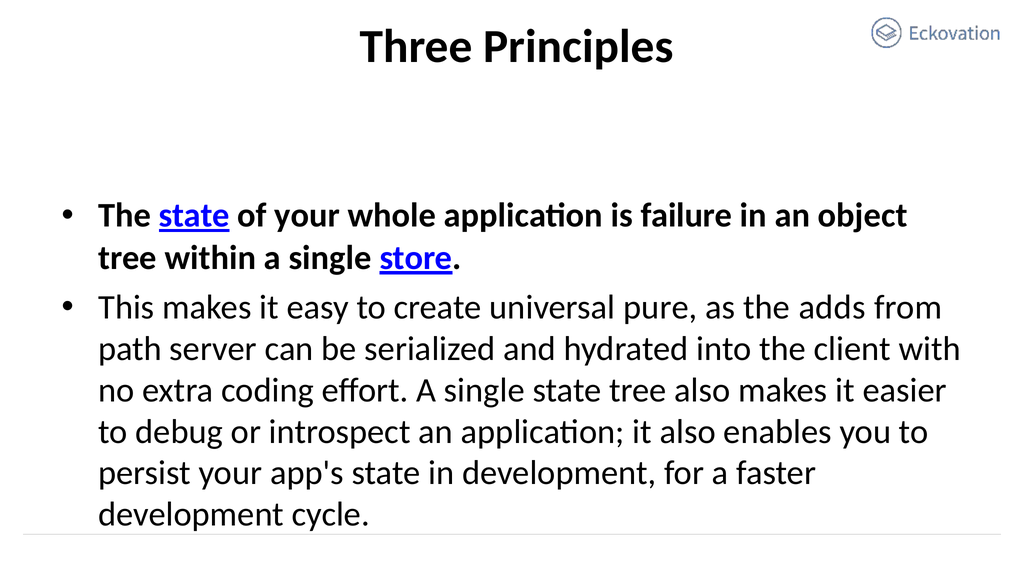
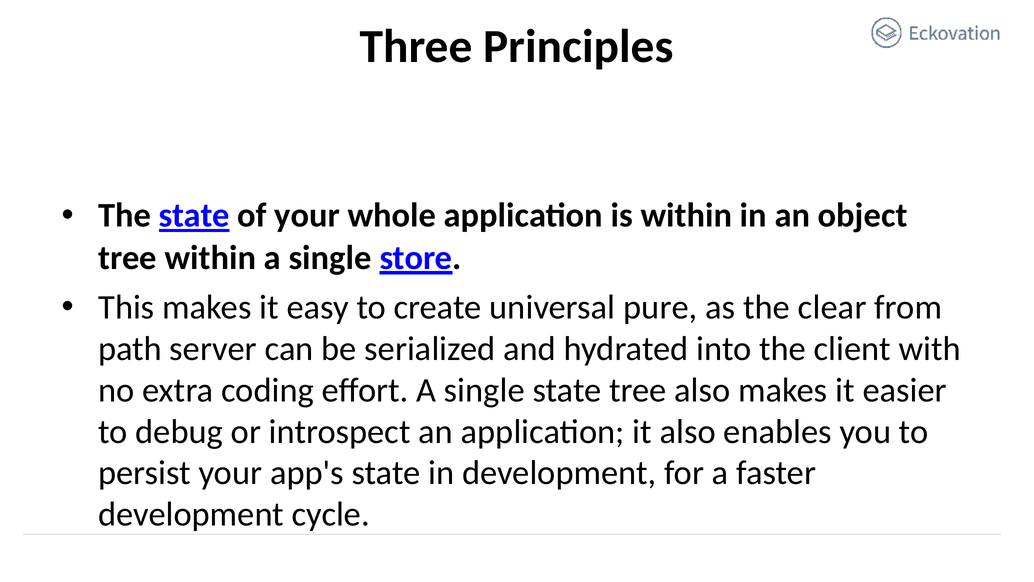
is failure: failure -> within
adds: adds -> clear
